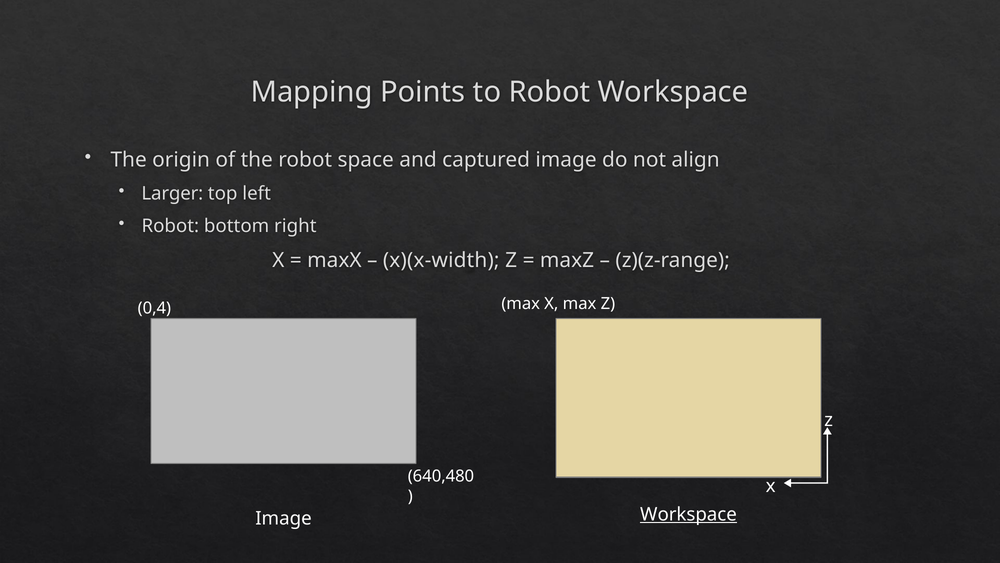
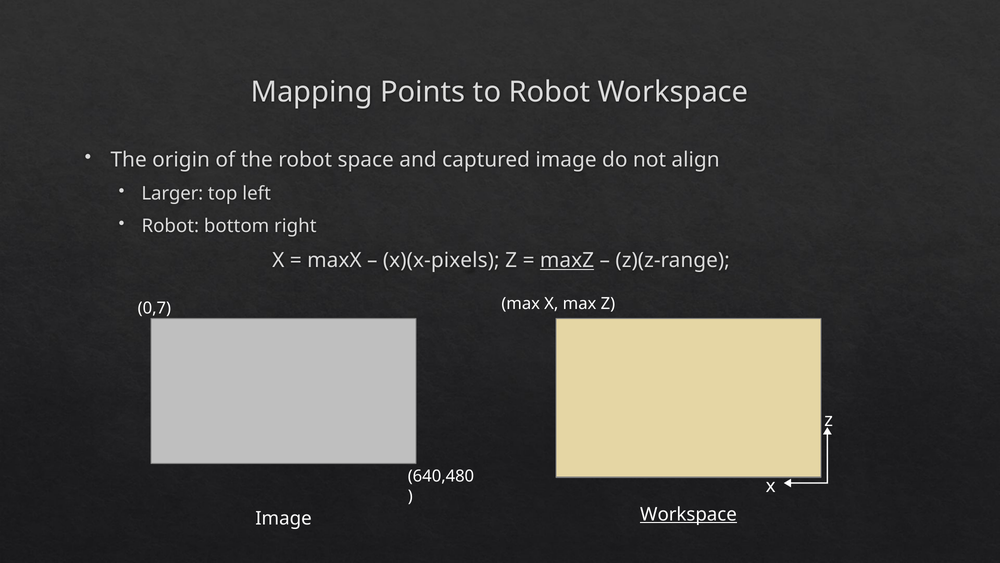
x)(x-width: x)(x-width -> x)(x-pixels
maxZ underline: none -> present
0,4: 0,4 -> 0,7
